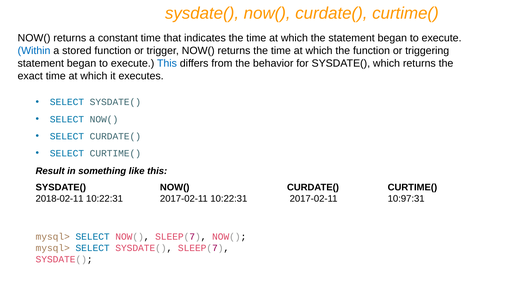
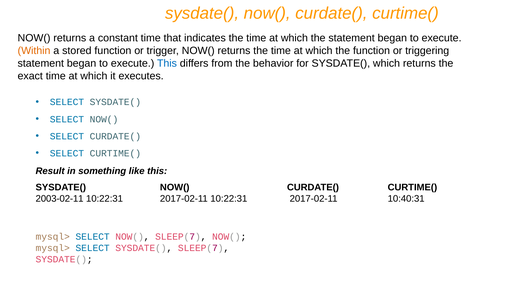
Within colour: blue -> orange
2018-02-11: 2018-02-11 -> 2003-02-11
10:97:31: 10:97:31 -> 10:40:31
